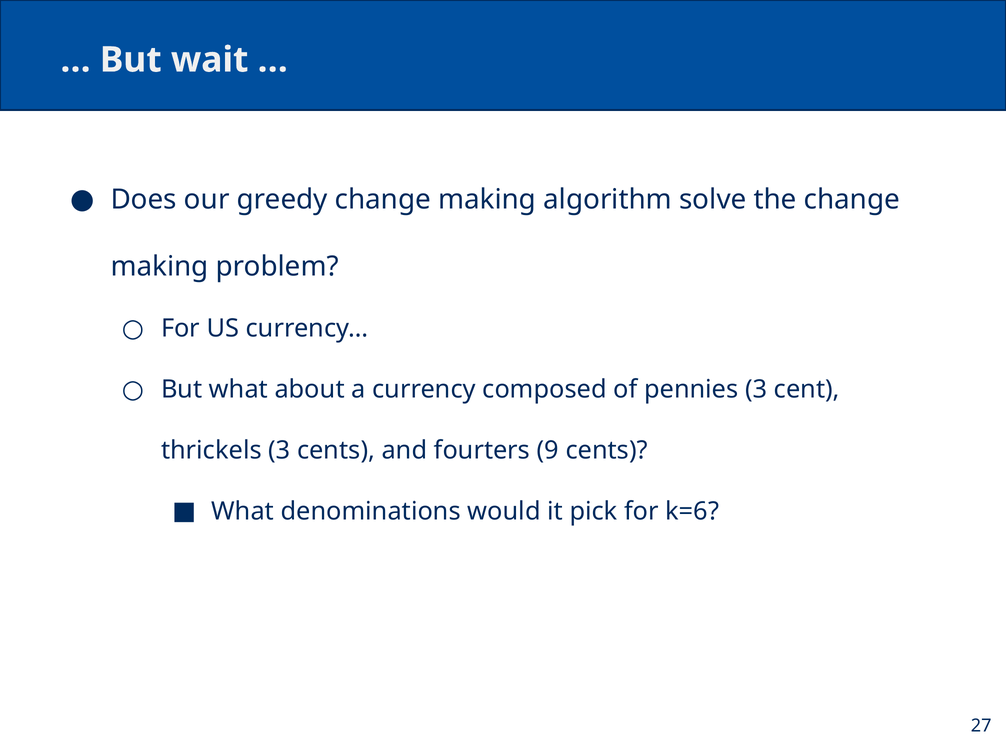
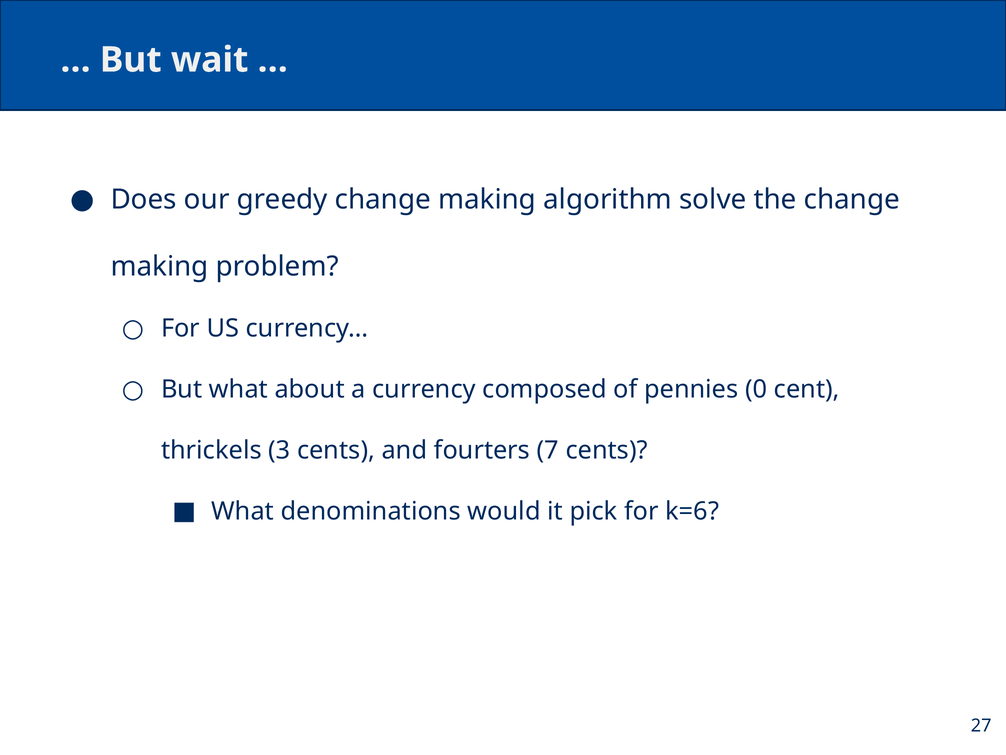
pennies 3: 3 -> 0
9: 9 -> 7
